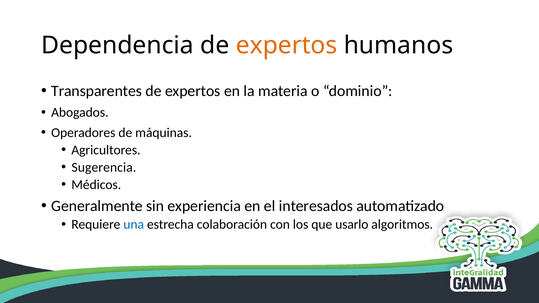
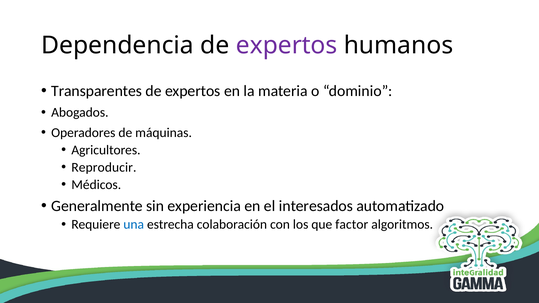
expertos at (287, 45) colour: orange -> purple
Sugerencia: Sugerencia -> Reproducir
usarlo: usarlo -> factor
